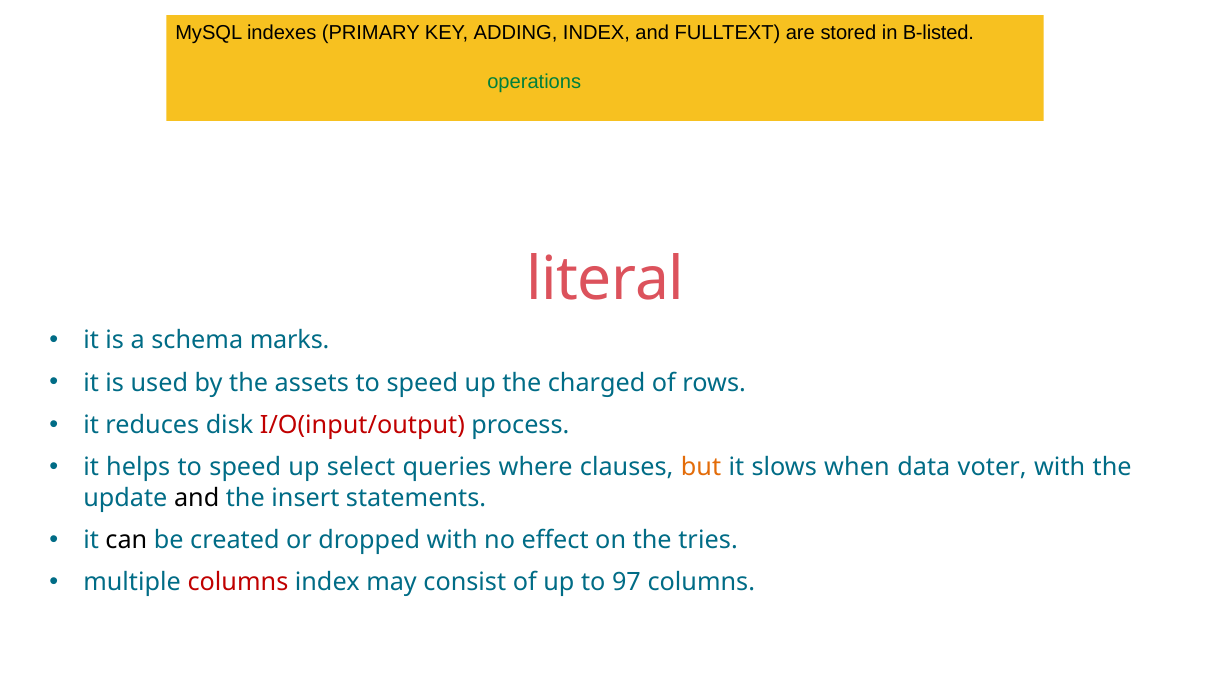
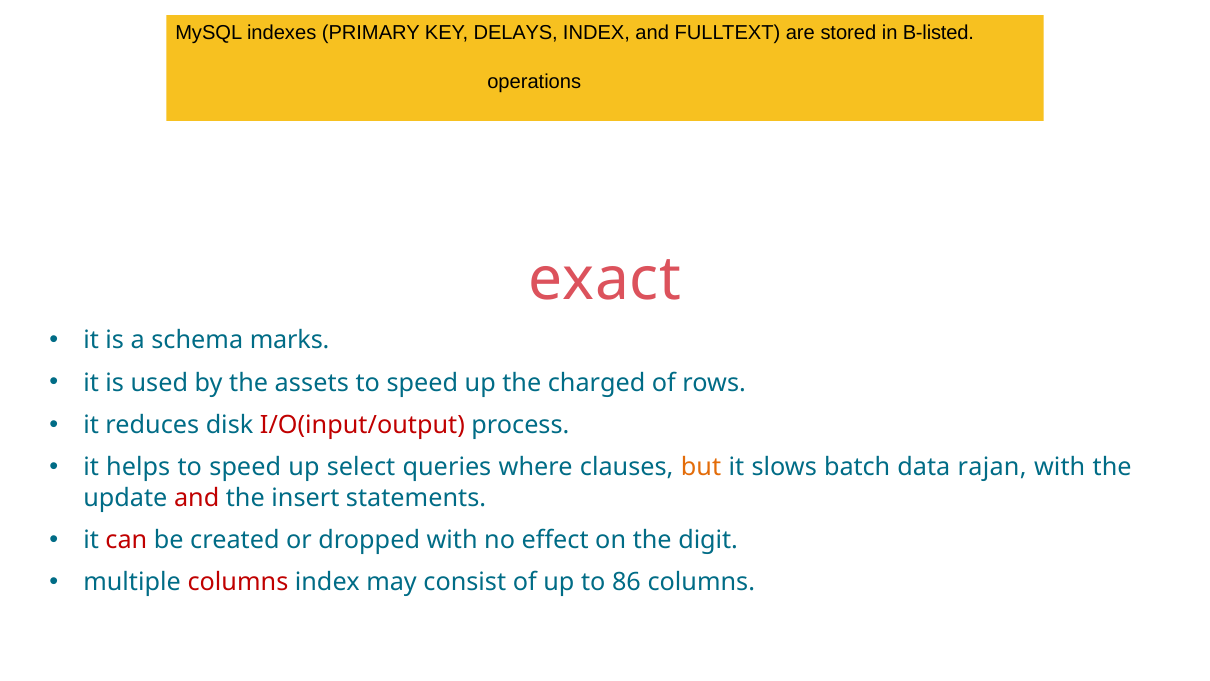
ADDING: ADDING -> DELAYS
operations colour: green -> black
literal: literal -> exact
when: when -> batch
voter: voter -> rajan
and at (197, 498) colour: black -> red
can colour: black -> red
tries: tries -> digit
97: 97 -> 86
